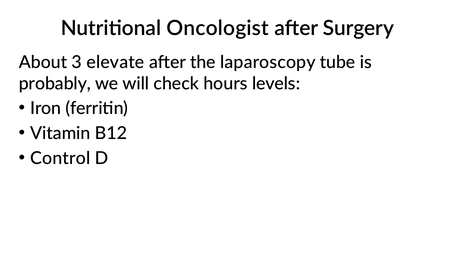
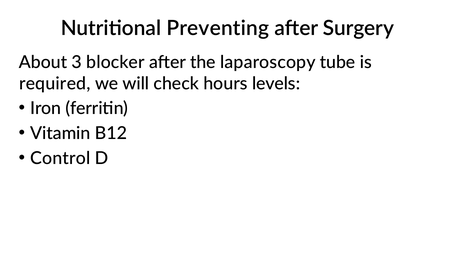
Oncologist: Oncologist -> Preventing
elevate: elevate -> blocker
probably: probably -> required
